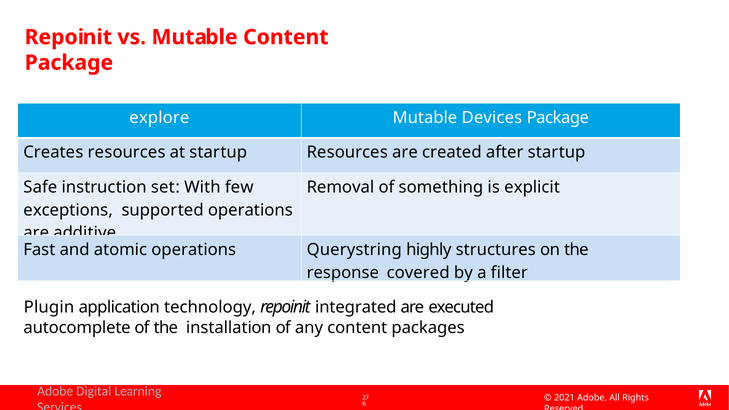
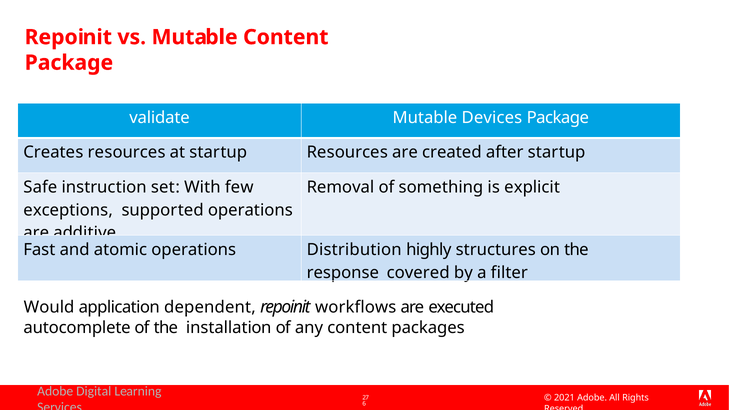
explore: explore -> validate
Querystring: Querystring -> Distribution
Plugin: Plugin -> Would
technology: technology -> dependent
integrated: integrated -> workflows
